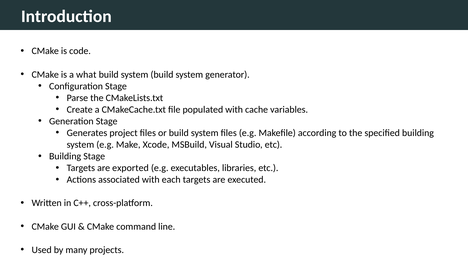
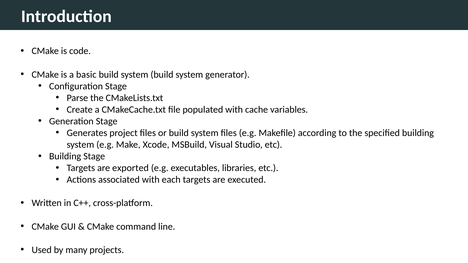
what: what -> basic
